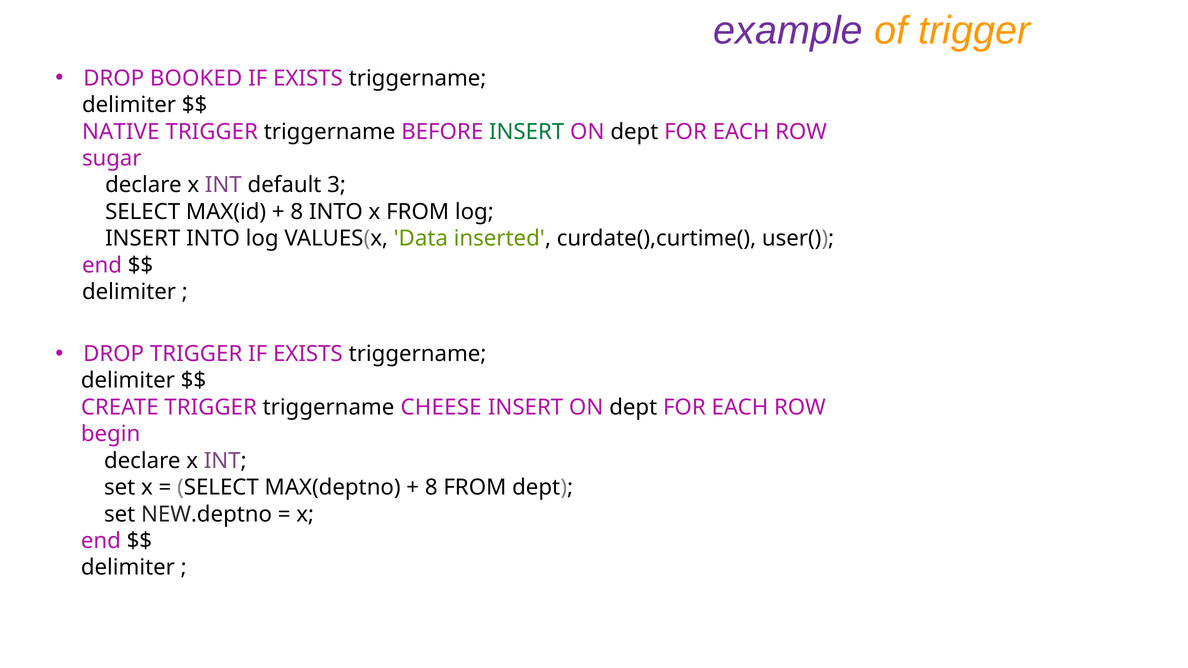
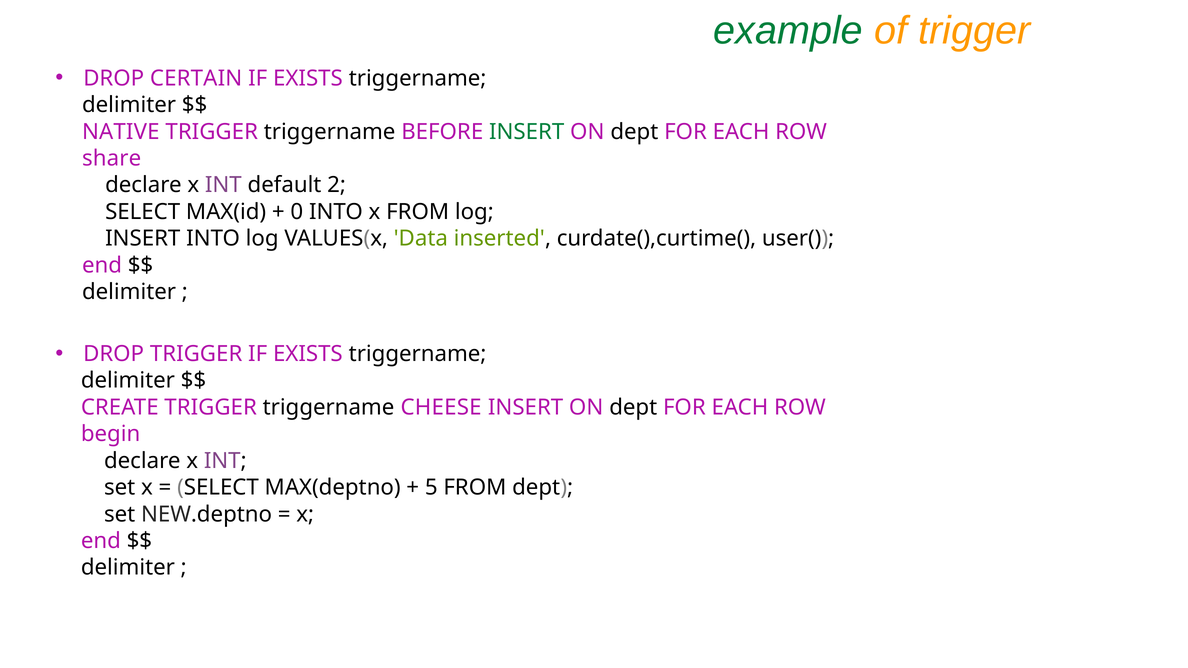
example colour: purple -> green
BOOKED: BOOKED -> CERTAIN
sugar: sugar -> share
3: 3 -> 2
8 at (297, 212): 8 -> 0
8 at (431, 488): 8 -> 5
